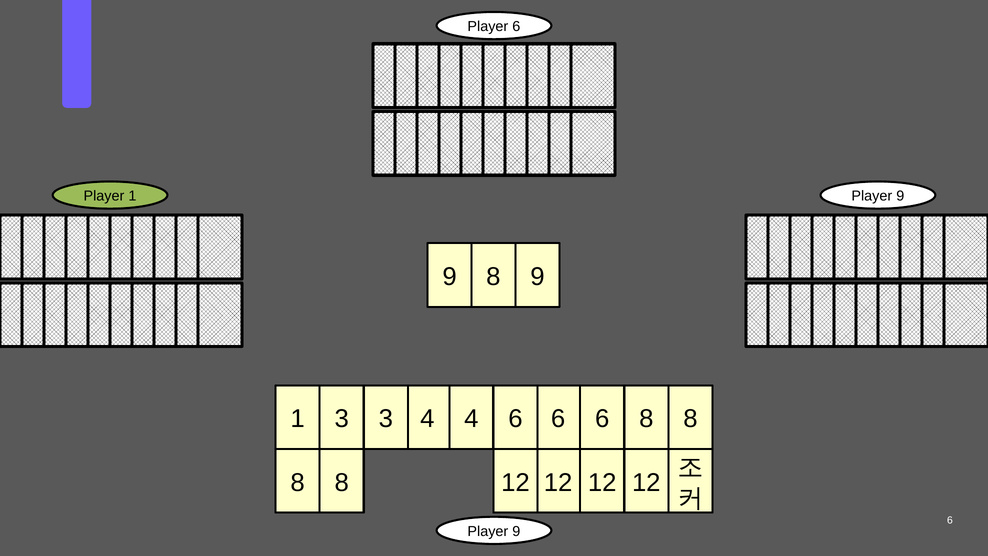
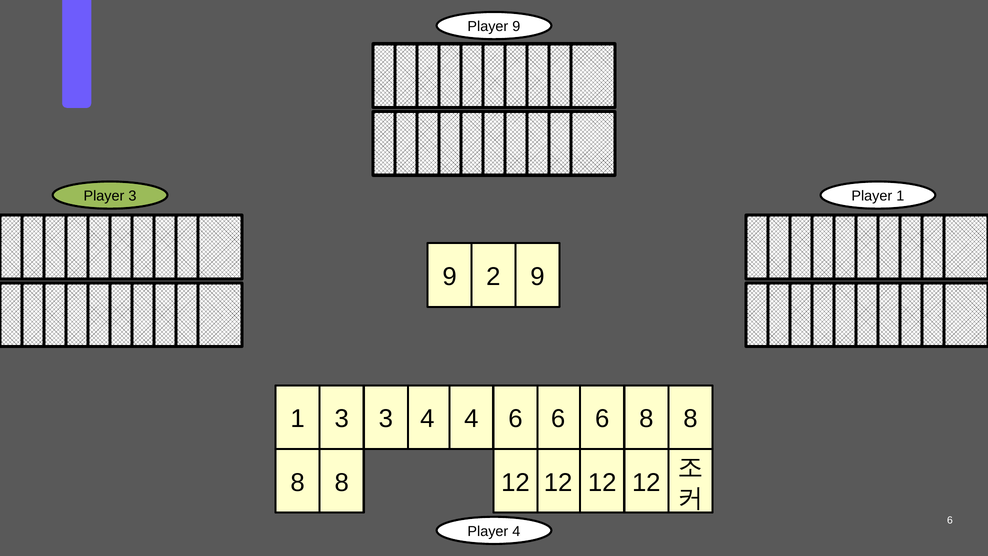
Player 6: 6 -> 9
Player 1: 1 -> 3
9 at (900, 196): 9 -> 1
9 8: 8 -> 2
9 at (516, 531): 9 -> 4
